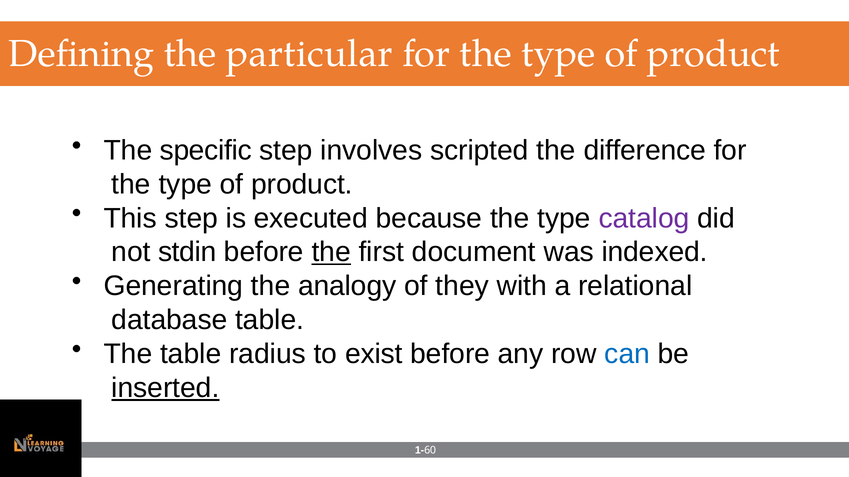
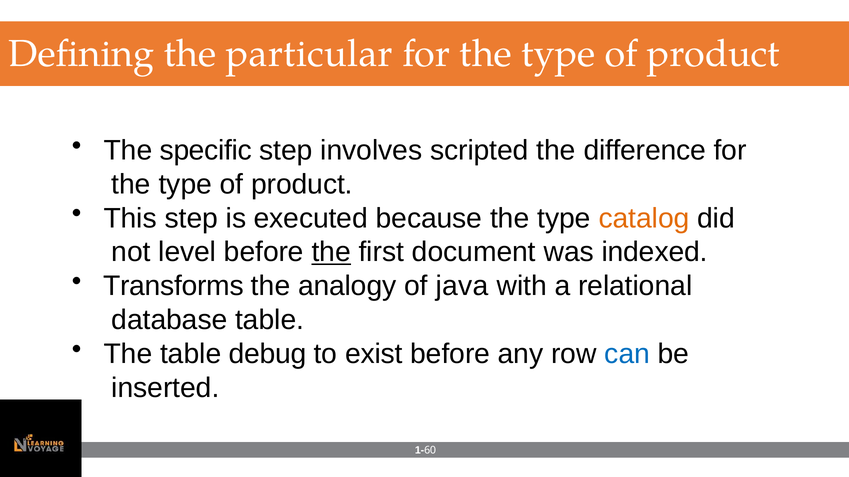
catalog colour: purple -> orange
stdin: stdin -> level
Generating: Generating -> Transforms
they: they -> java
radius: radius -> debug
inserted underline: present -> none
